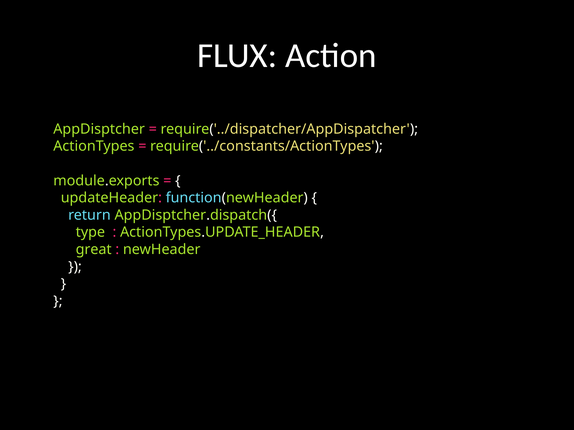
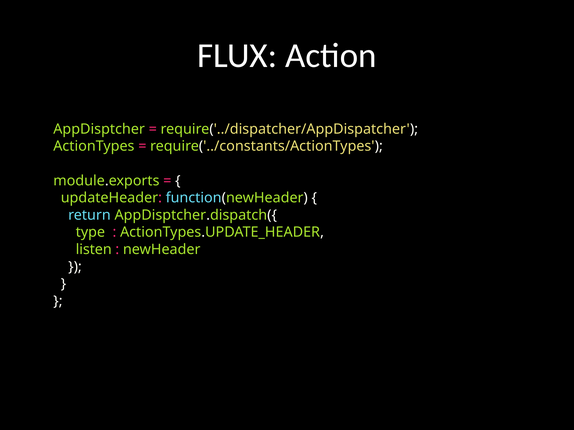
great: great -> listen
